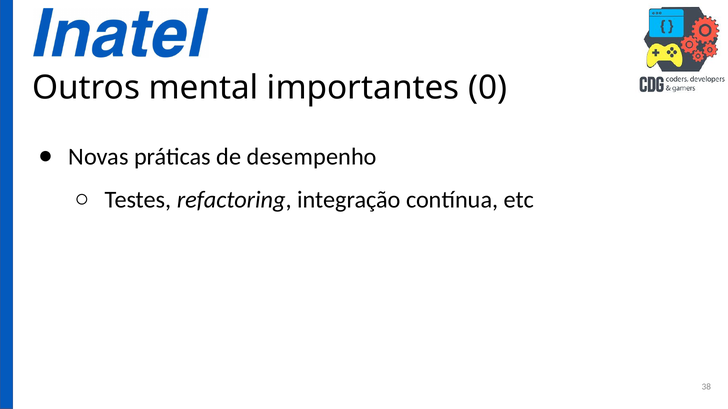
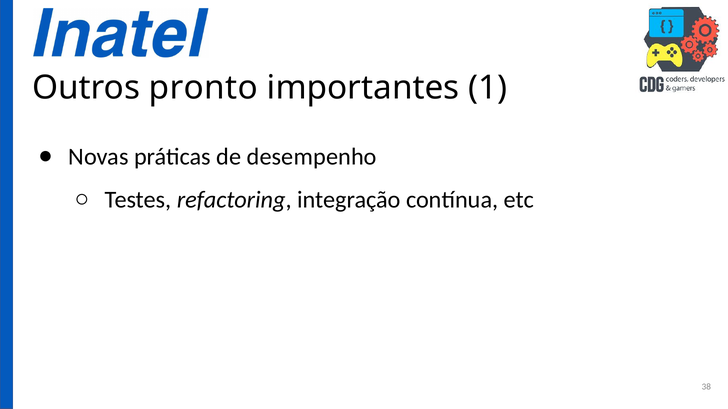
mental: mental -> pronto
0: 0 -> 1
